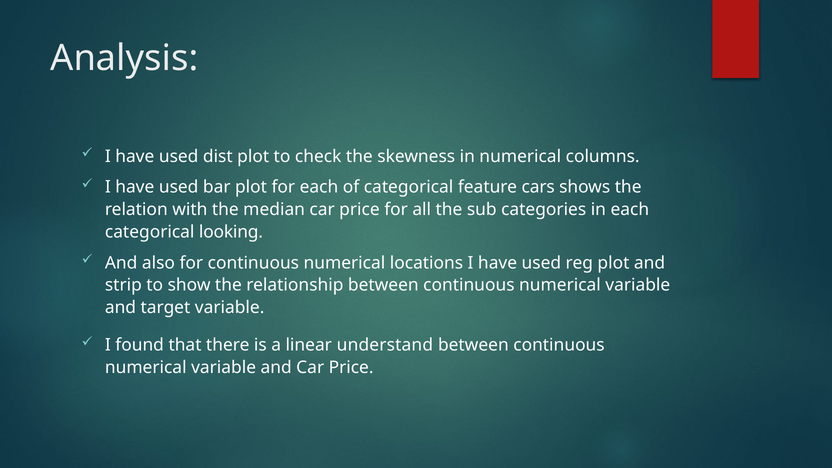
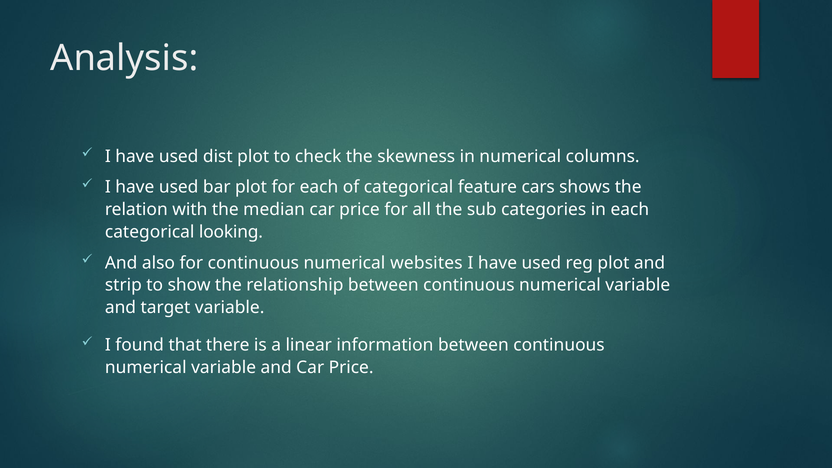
locations: locations -> websites
understand: understand -> information
